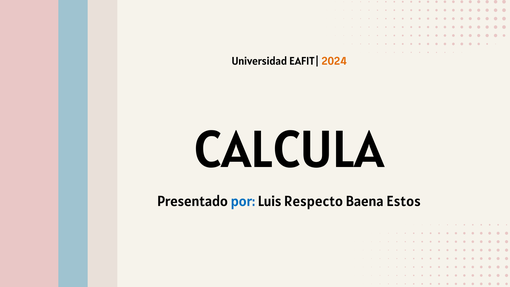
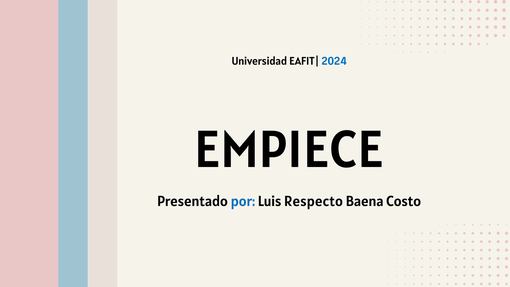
2024 colour: orange -> blue
CALCULA: CALCULA -> EMPIECE
Estos: Estos -> Costo
